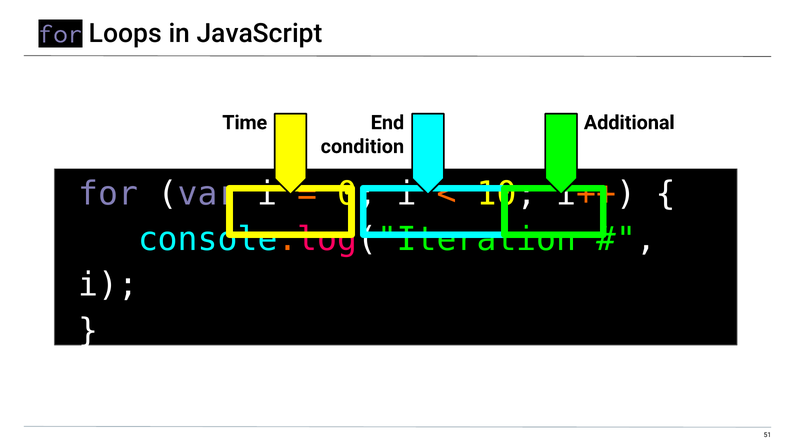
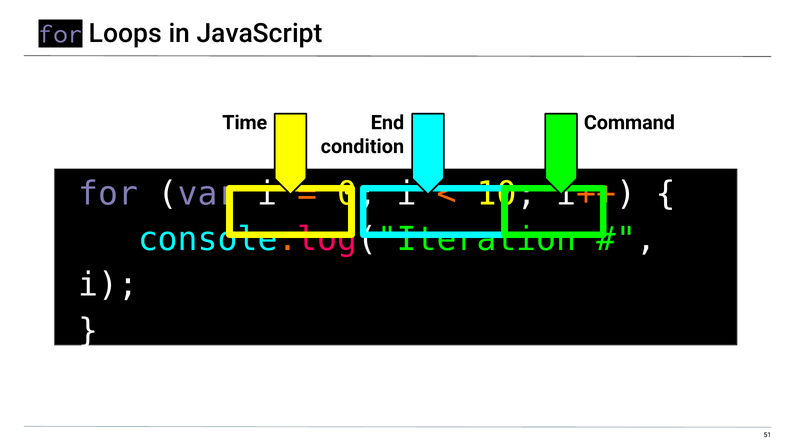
Additional: Additional -> Command
